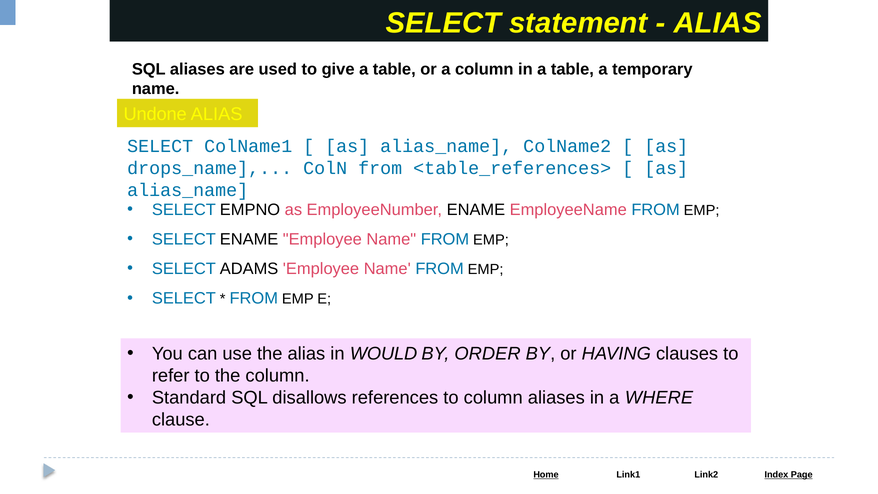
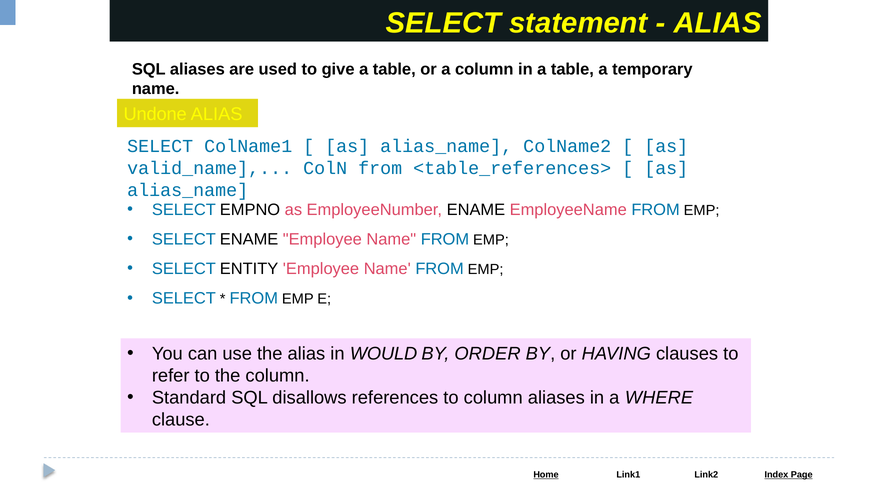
drops_name: drops_name -> valid_name
ADAMS: ADAMS -> ENTITY
